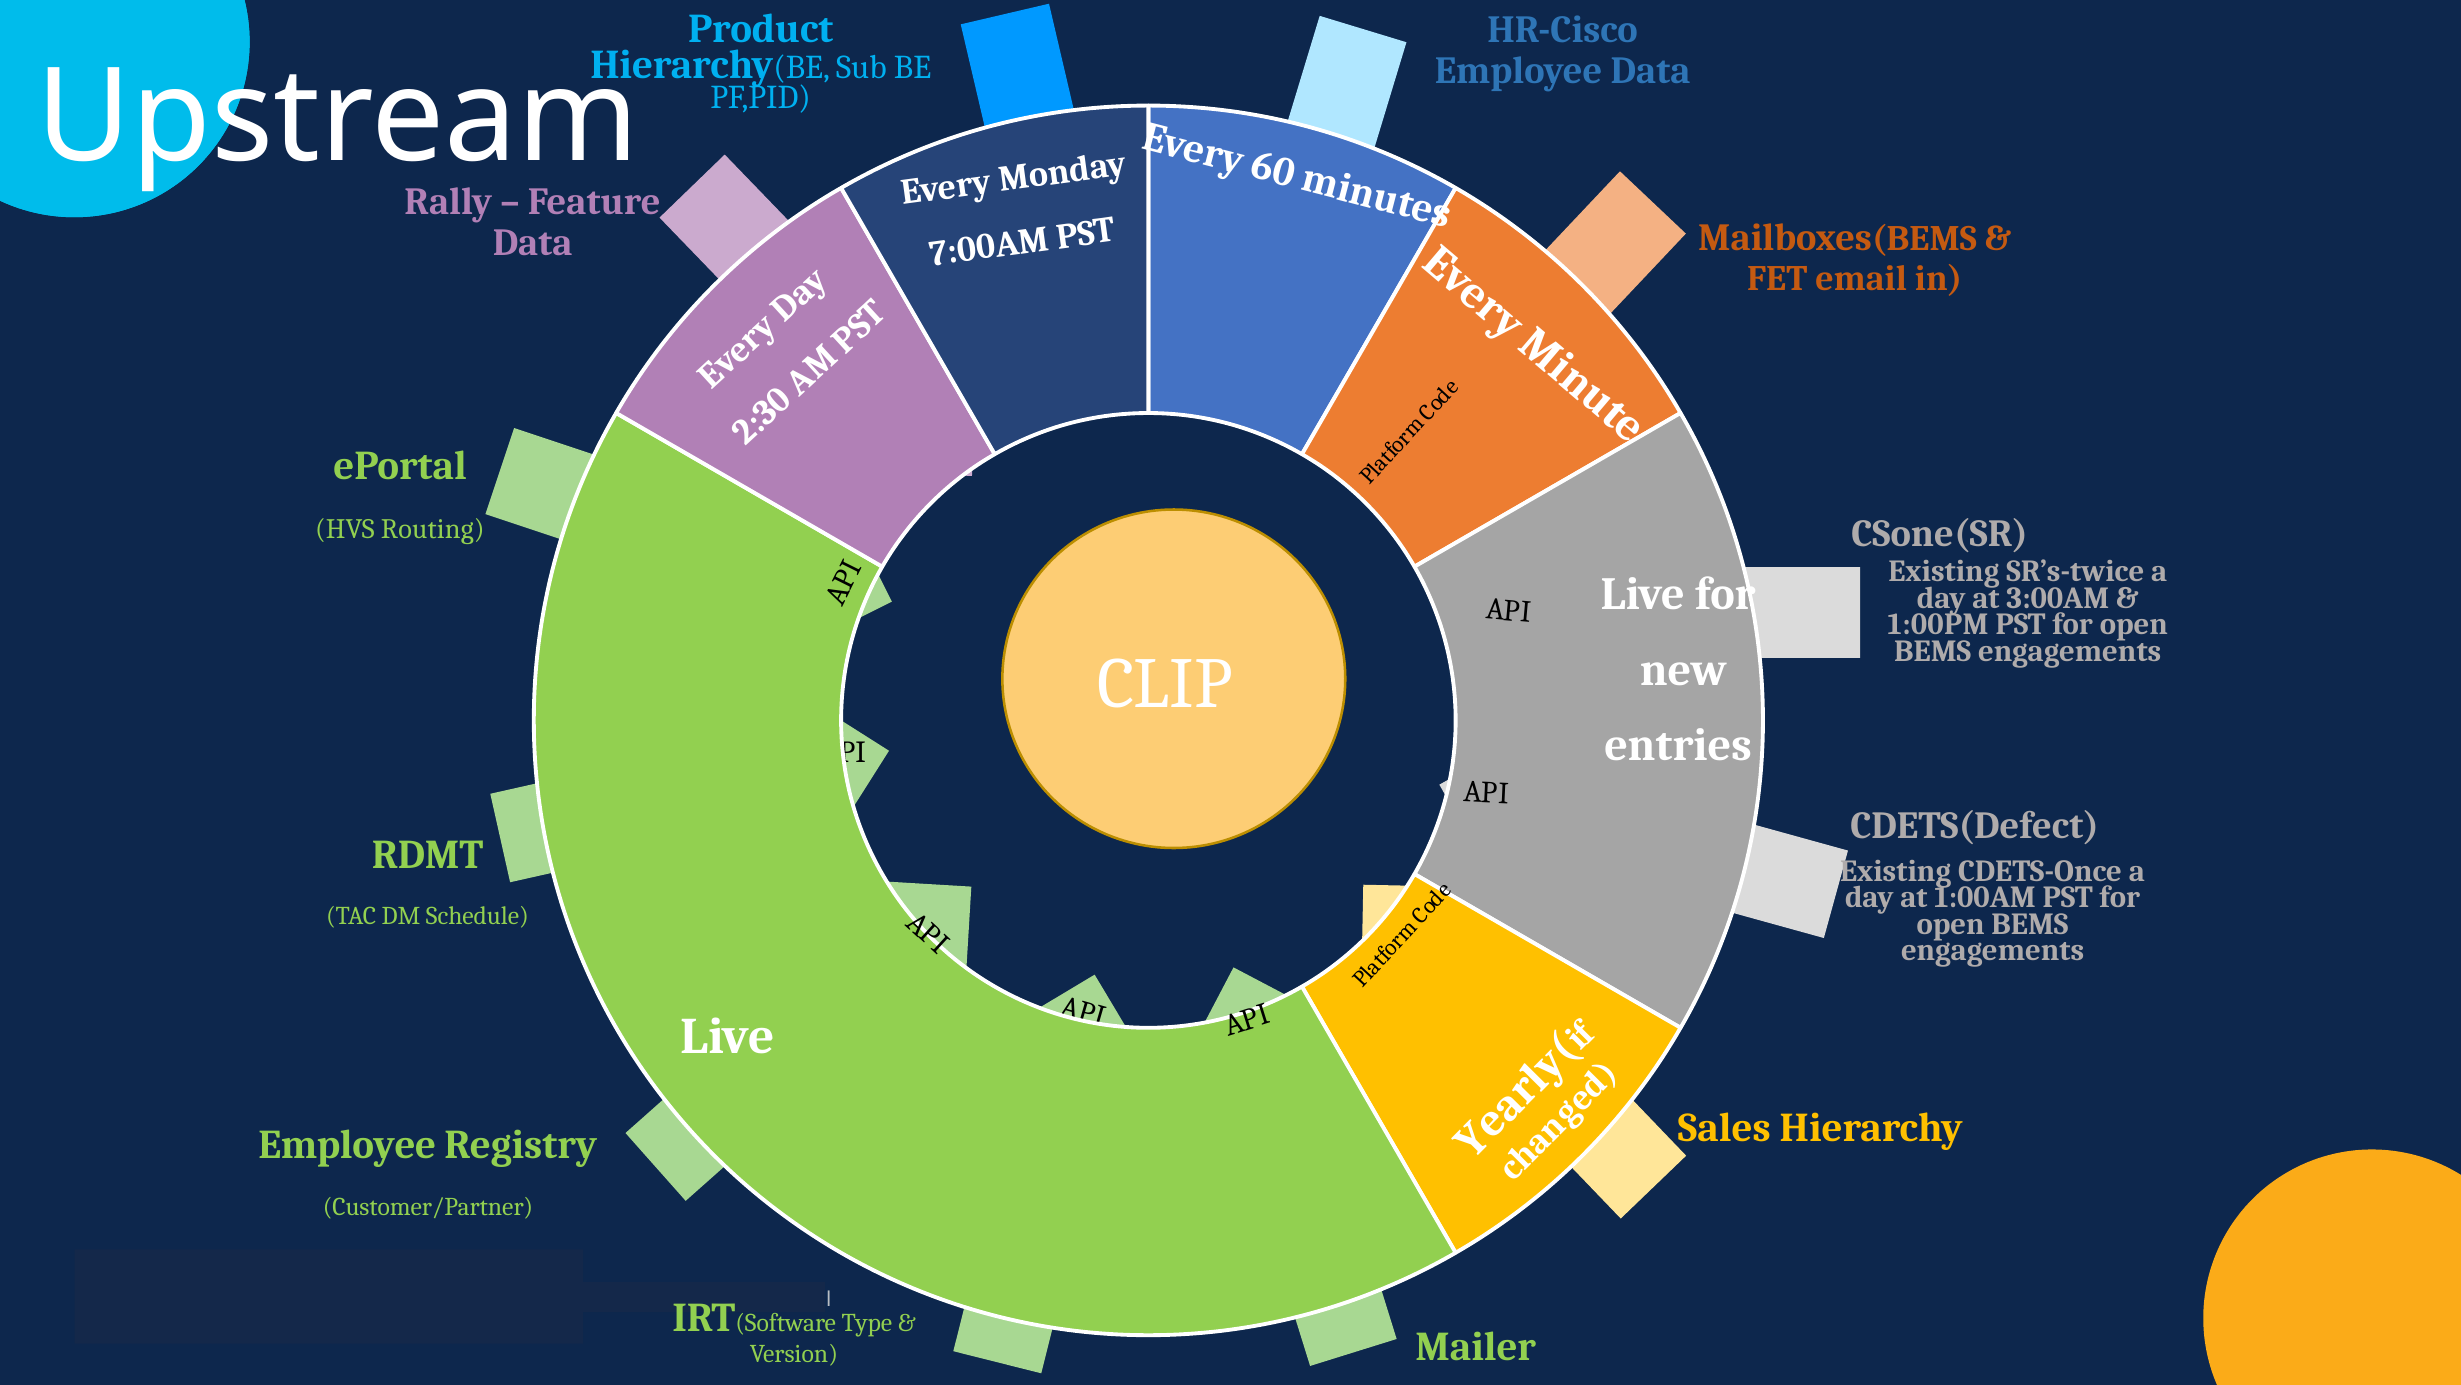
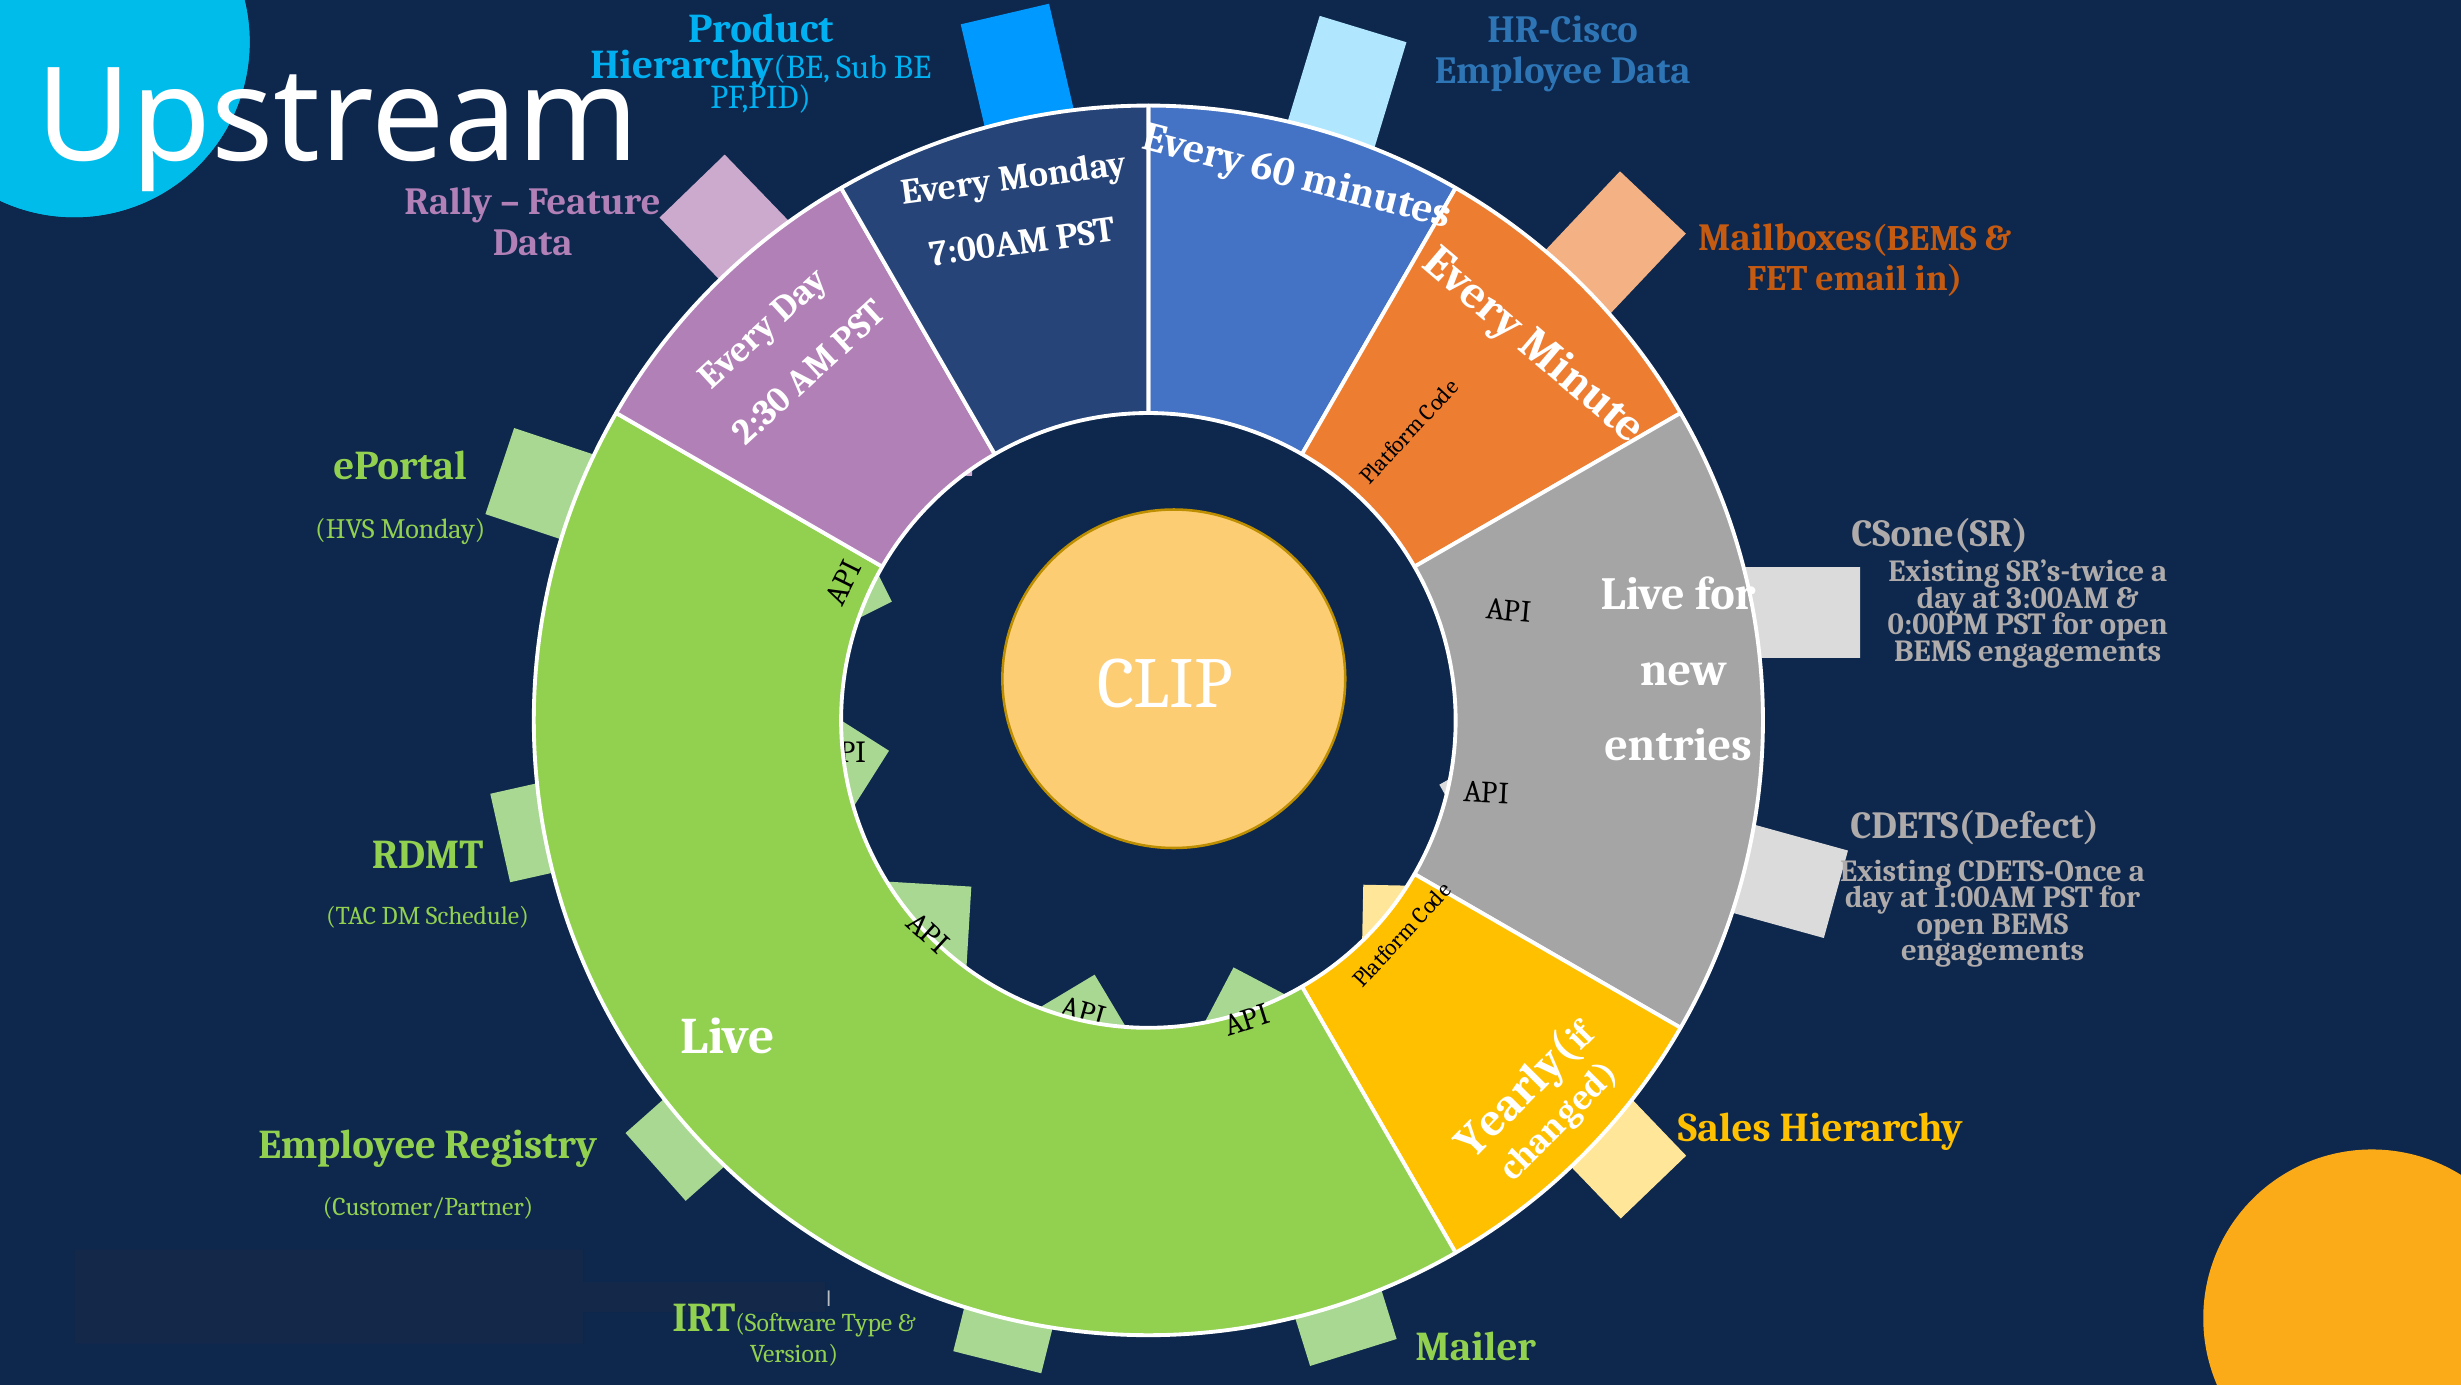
HVS Routing: Routing -> Monday
1:00PM: 1:00PM -> 0:00PM
